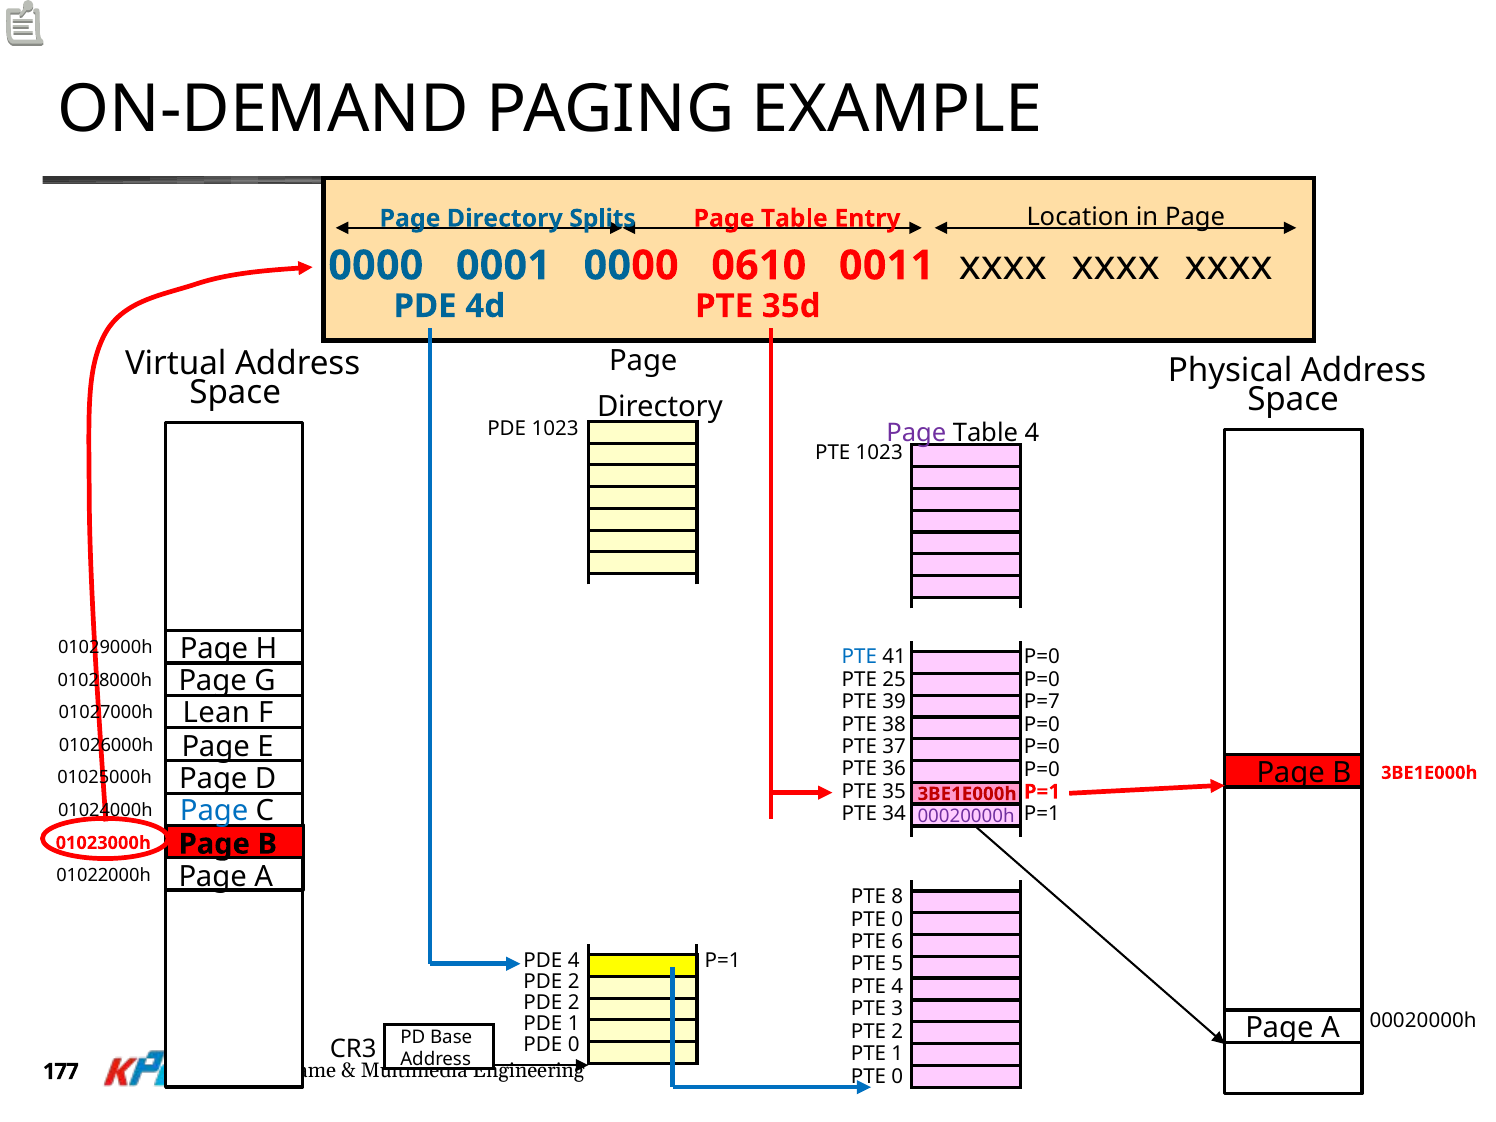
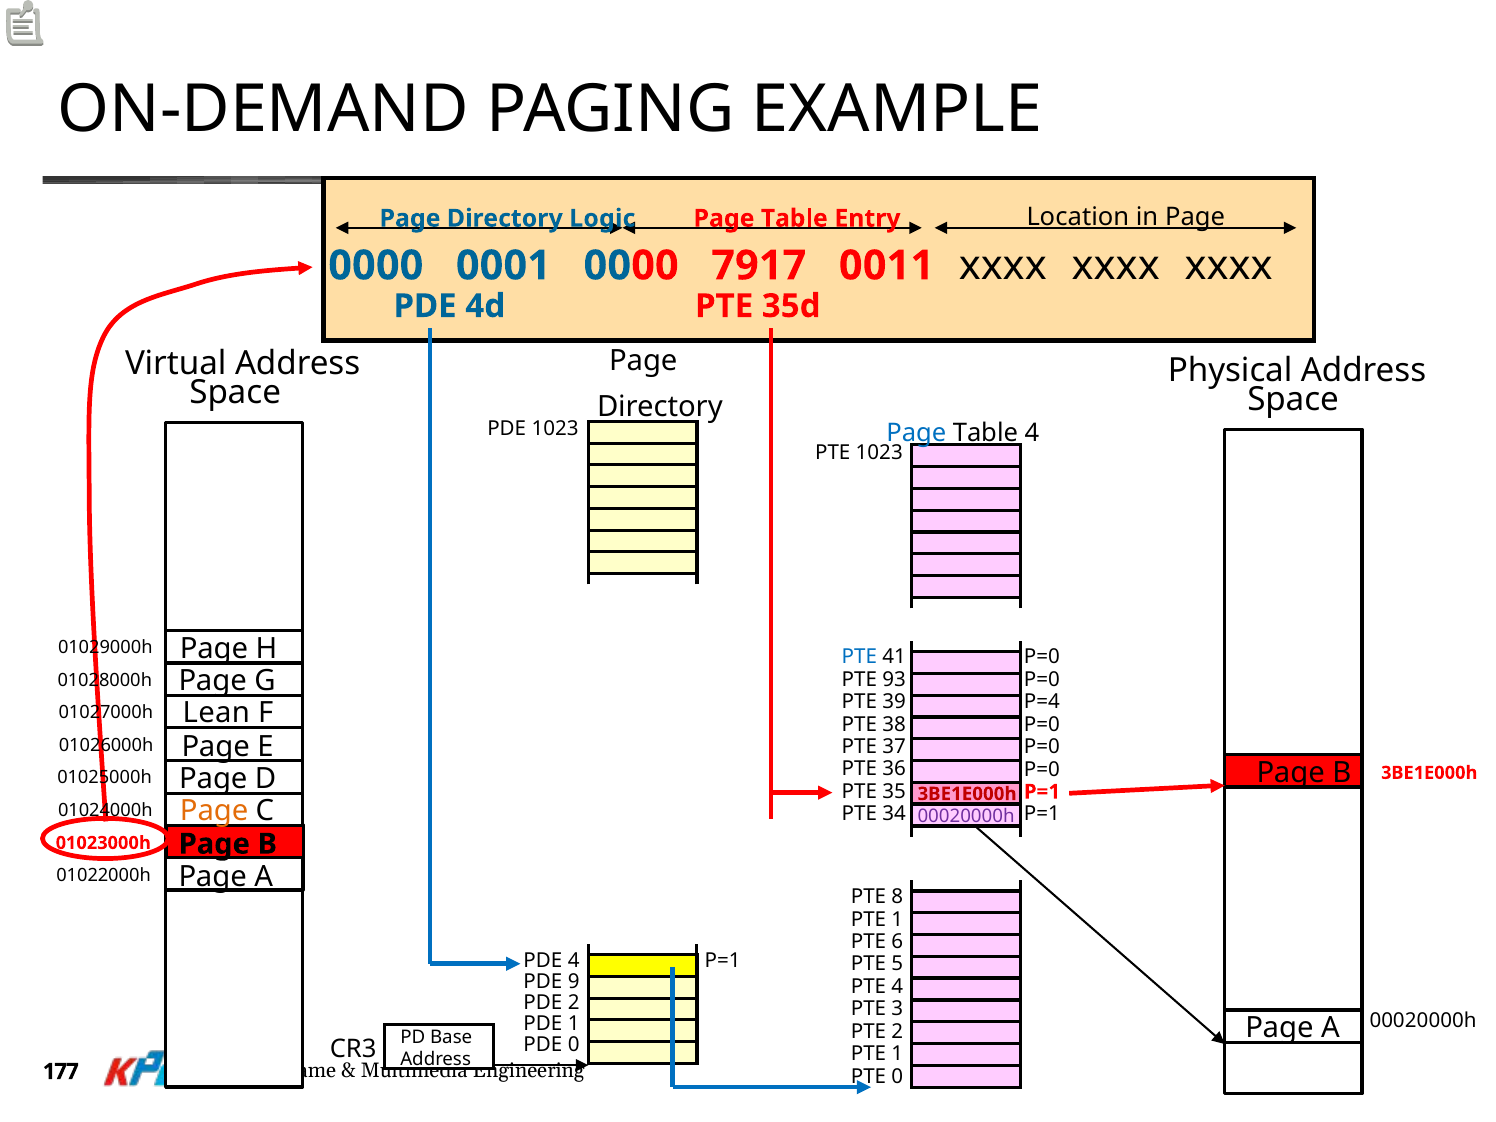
Splits: Splits -> Logic
0610: 0610 -> 7917
Page at (916, 433) colour: purple -> blue
25: 25 -> 93
P=7: P=7 -> P=4
Page at (214, 811) colour: blue -> orange
0 at (897, 919): 0 -> 1
2 at (574, 982): 2 -> 9
